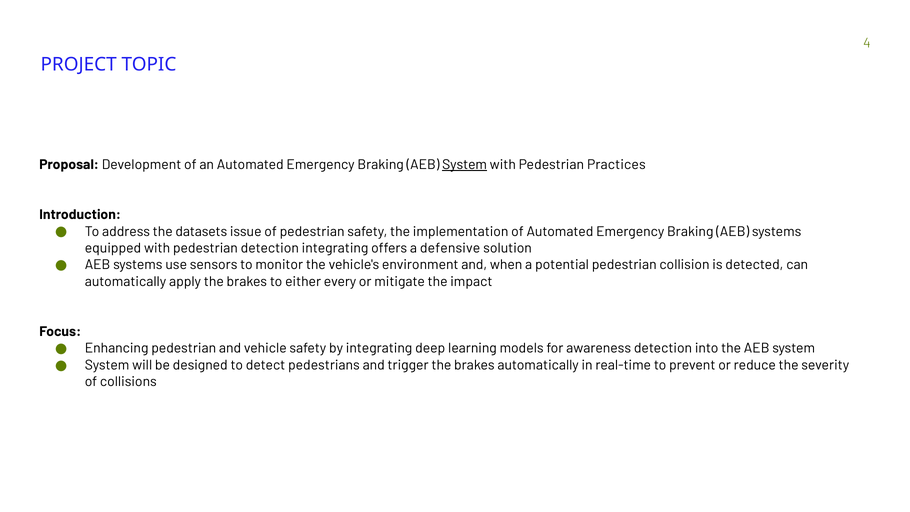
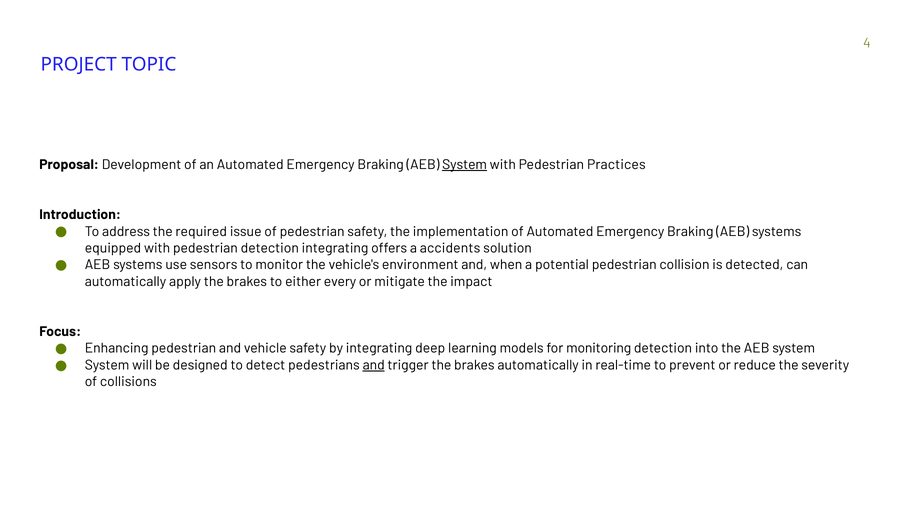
datasets: datasets -> required
defensive: defensive -> accidents
awareness: awareness -> monitoring
and at (374, 365) underline: none -> present
